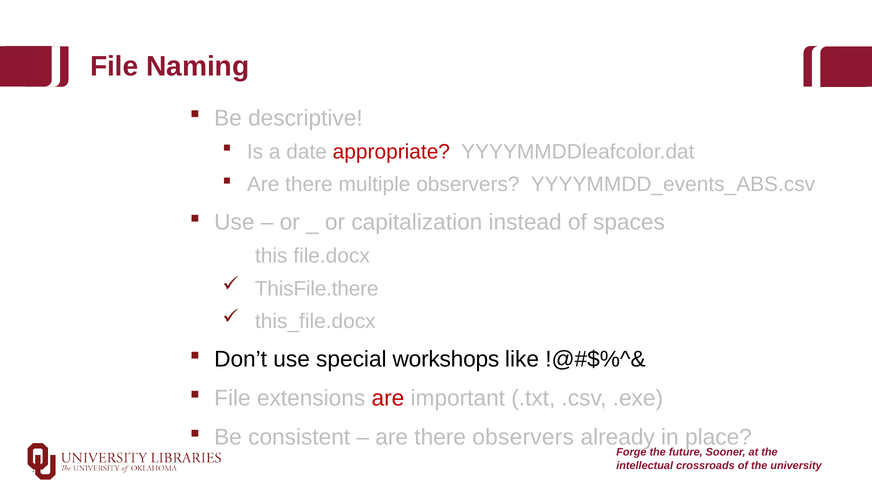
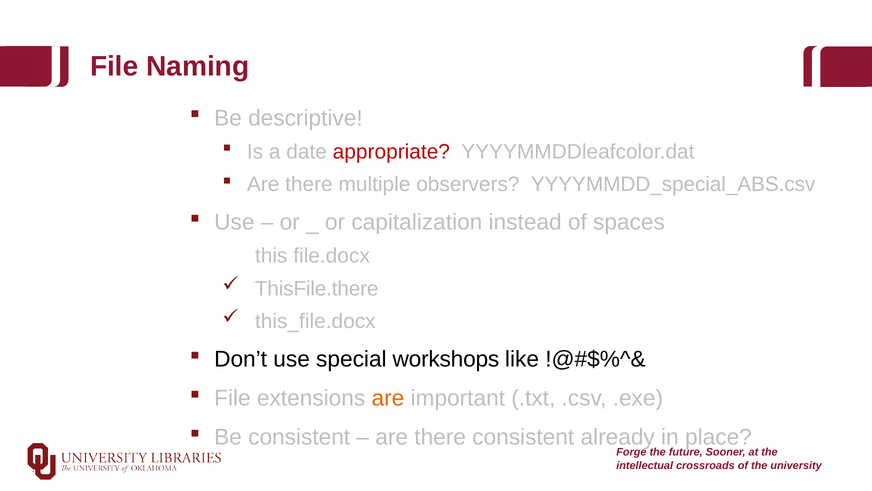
YYYYMMDD_events_ABS.csv: YYYYMMDD_events_ABS.csv -> YYYYMMDD_special_ABS.csv
are at (388, 398) colour: red -> orange
there observers: observers -> consistent
